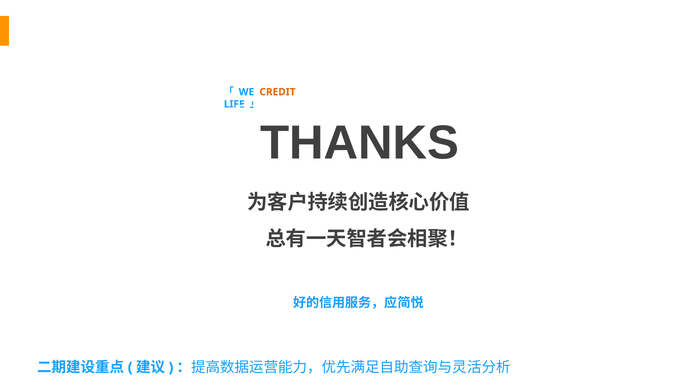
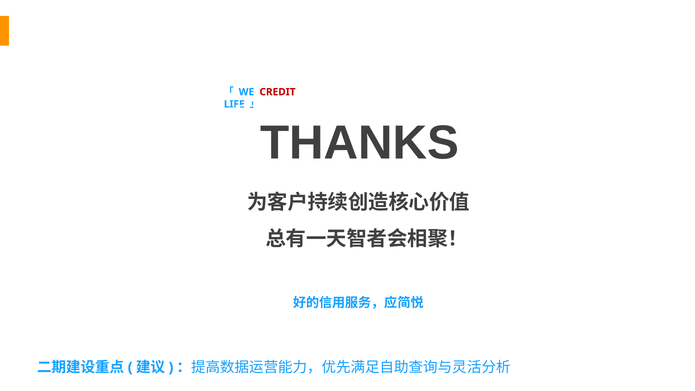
CREDIT colour: orange -> red
